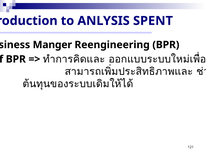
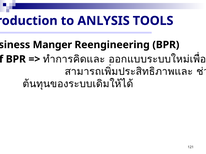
SPENT: SPENT -> TOOLS
